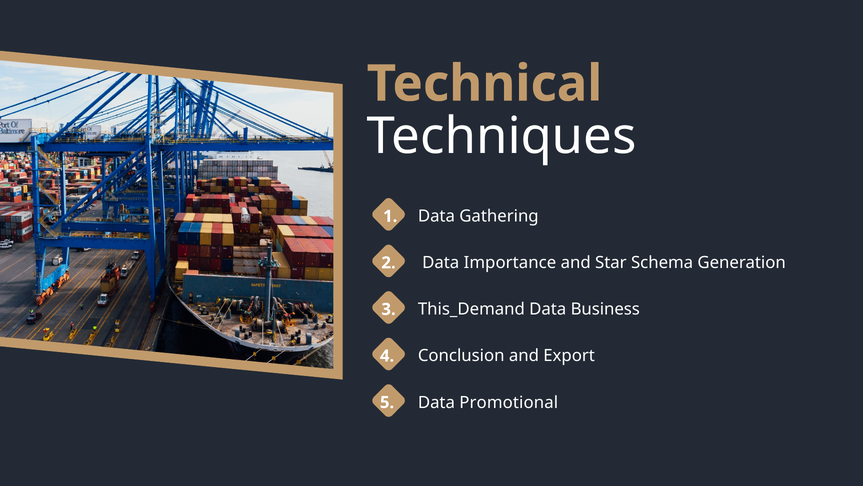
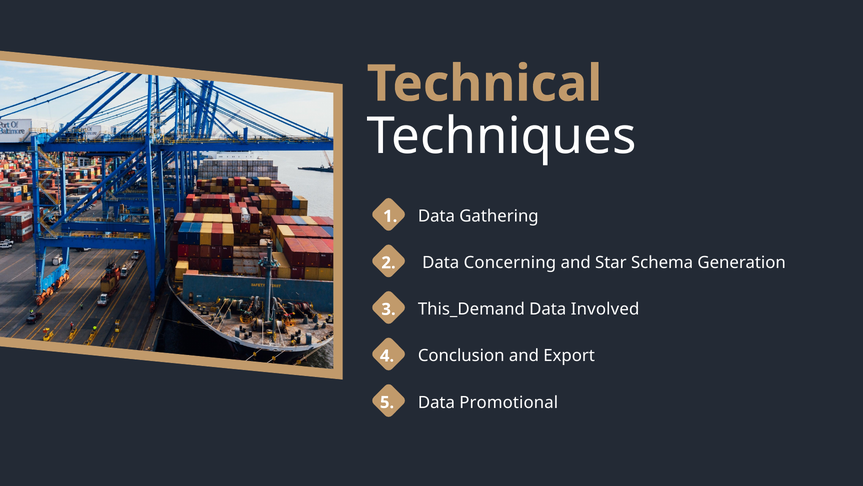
Importance: Importance -> Concerning
Business: Business -> Involved
